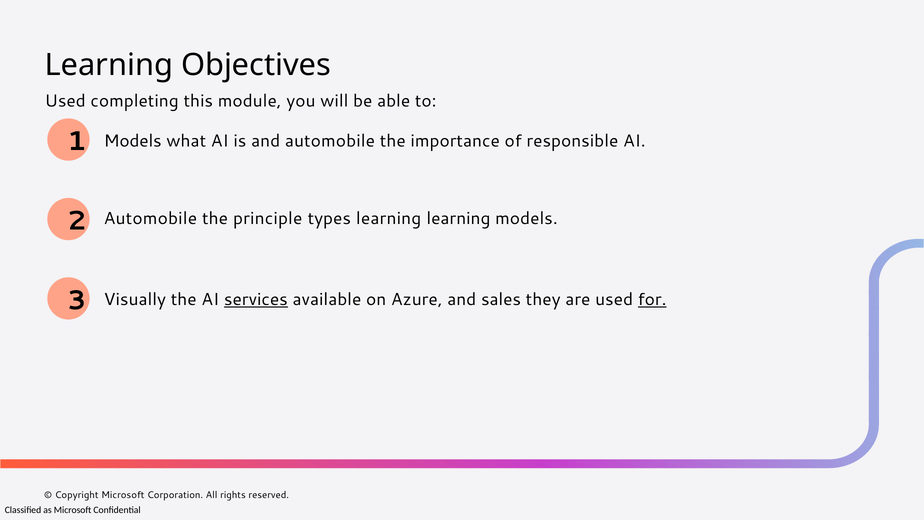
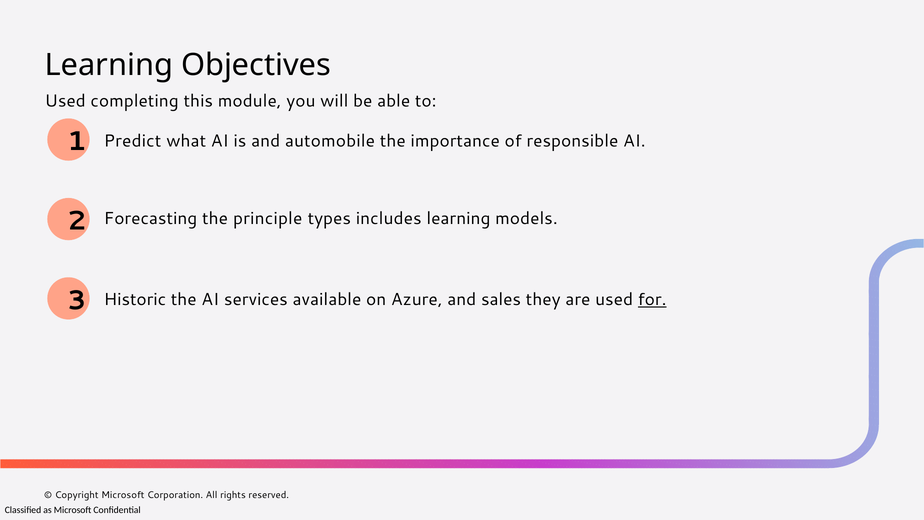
Models at (133, 141): Models -> Predict
Automobile at (150, 219): Automobile -> Forecasting
types learning: learning -> includes
Visually: Visually -> Historic
services underline: present -> none
